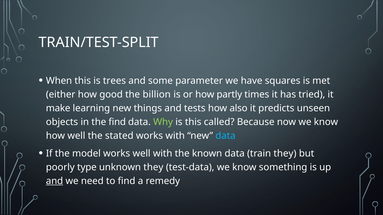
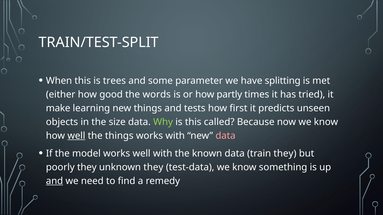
squares: squares -> splitting
billion: billion -> words
also: also -> first
the find: find -> size
well at (76, 136) underline: none -> present
the stated: stated -> things
data at (225, 136) colour: light blue -> pink
poorly type: type -> they
